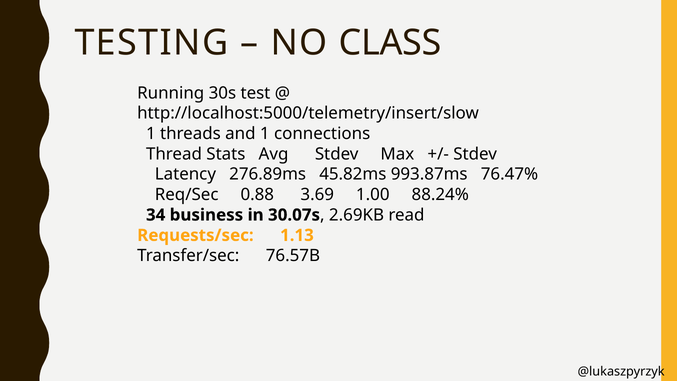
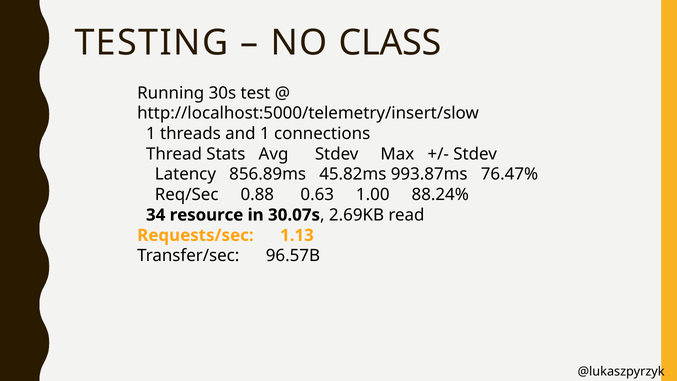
276.89ms: 276.89ms -> 856.89ms
3.69: 3.69 -> 0.63
business: business -> resource
76.57B: 76.57B -> 96.57B
